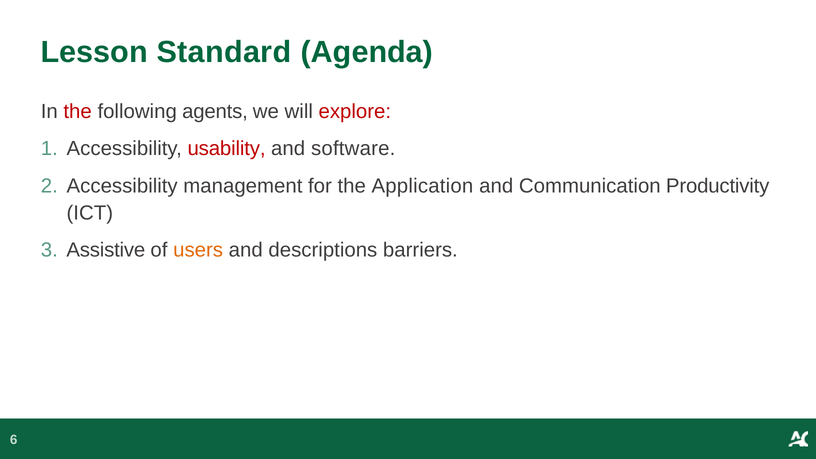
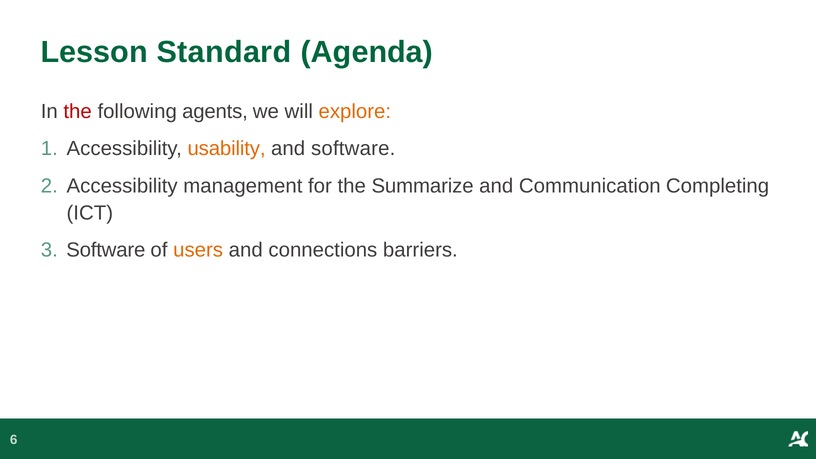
explore colour: red -> orange
usability colour: red -> orange
Application: Application -> Summarize
Productivity: Productivity -> Completing
Assistive at (106, 250): Assistive -> Software
descriptions: descriptions -> connections
